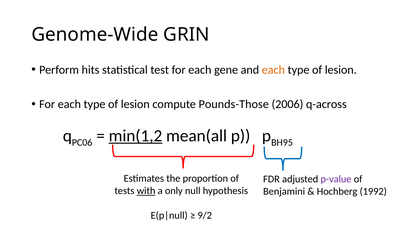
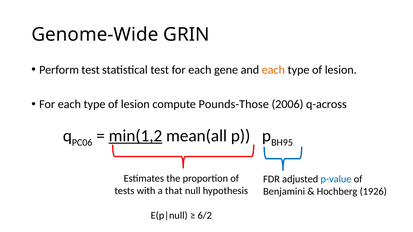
Perform hits: hits -> test
p-value colour: purple -> blue
with underline: present -> none
only: only -> that
1992: 1992 -> 1926
9/2: 9/2 -> 6/2
